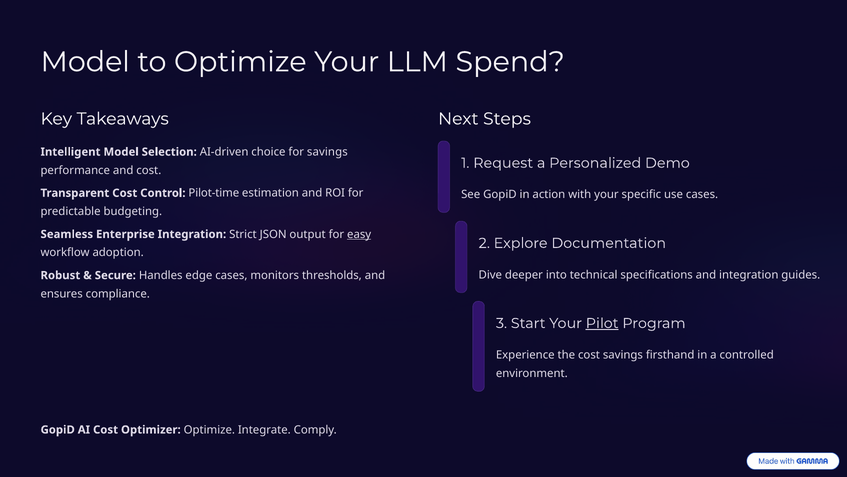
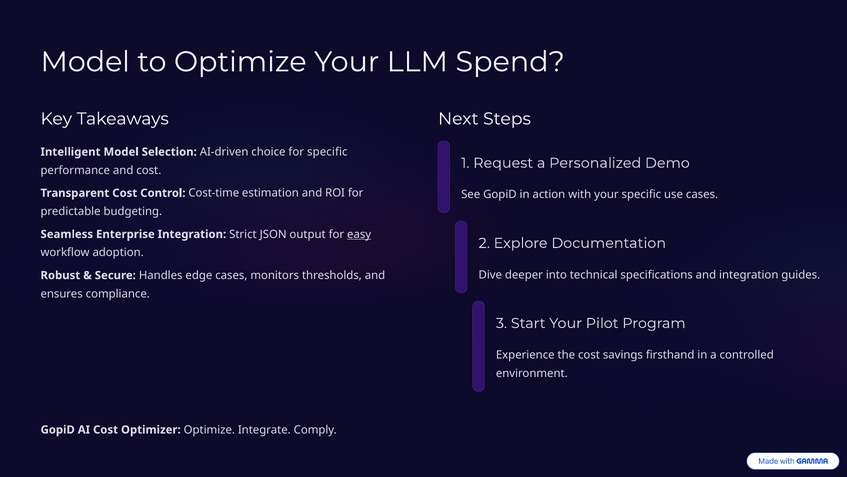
for savings: savings -> specific
Pilot-time: Pilot-time -> Cost-time
Pilot underline: present -> none
